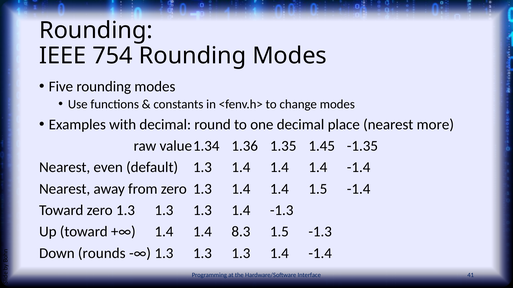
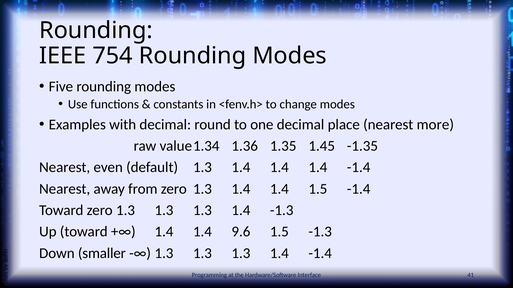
8.3: 8.3 -> 9.6
rounds: rounds -> smaller
